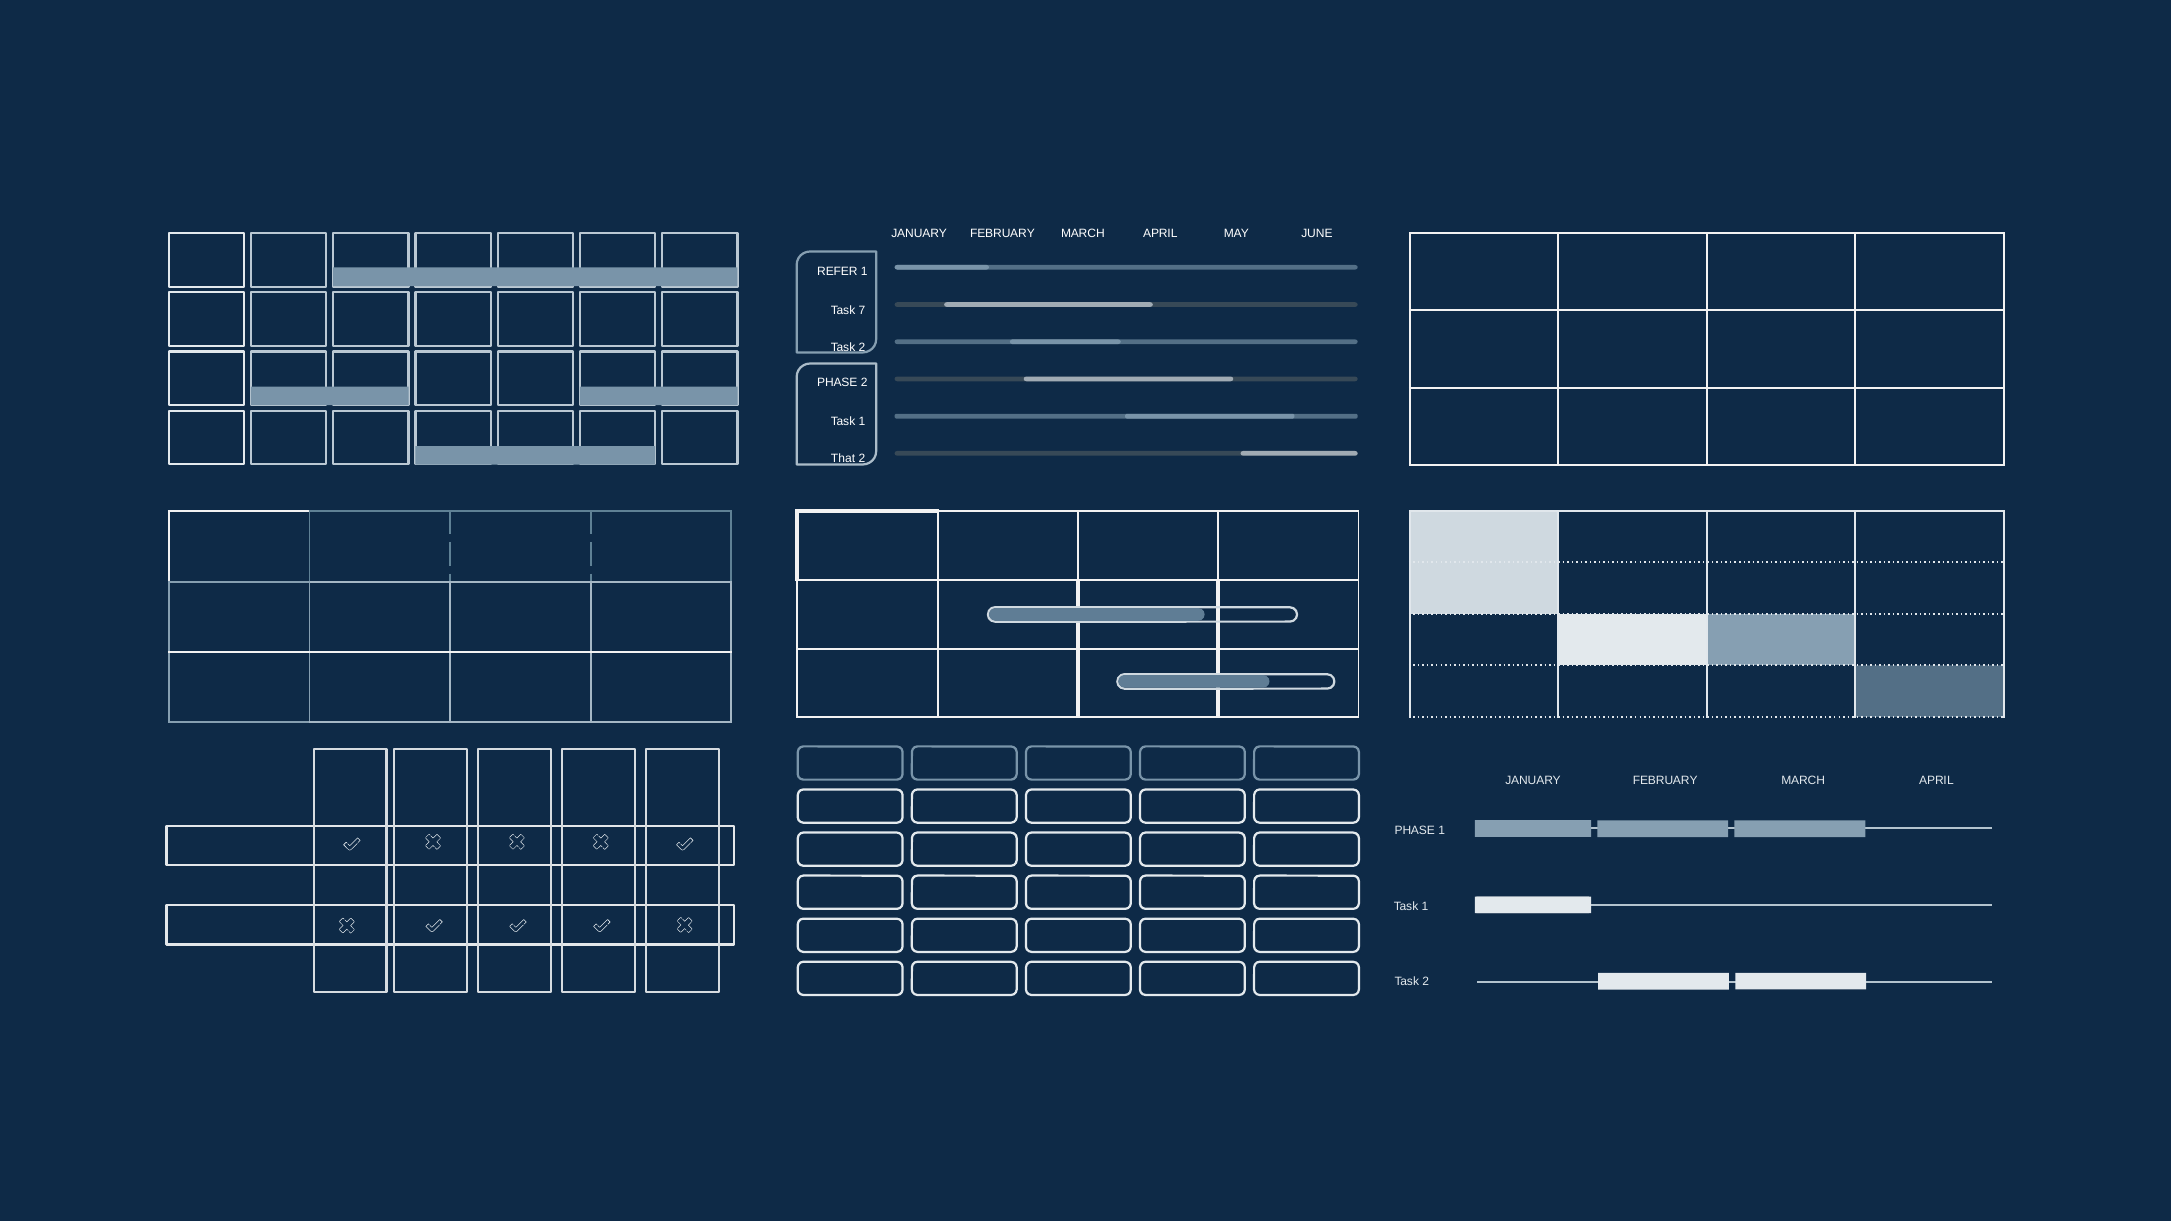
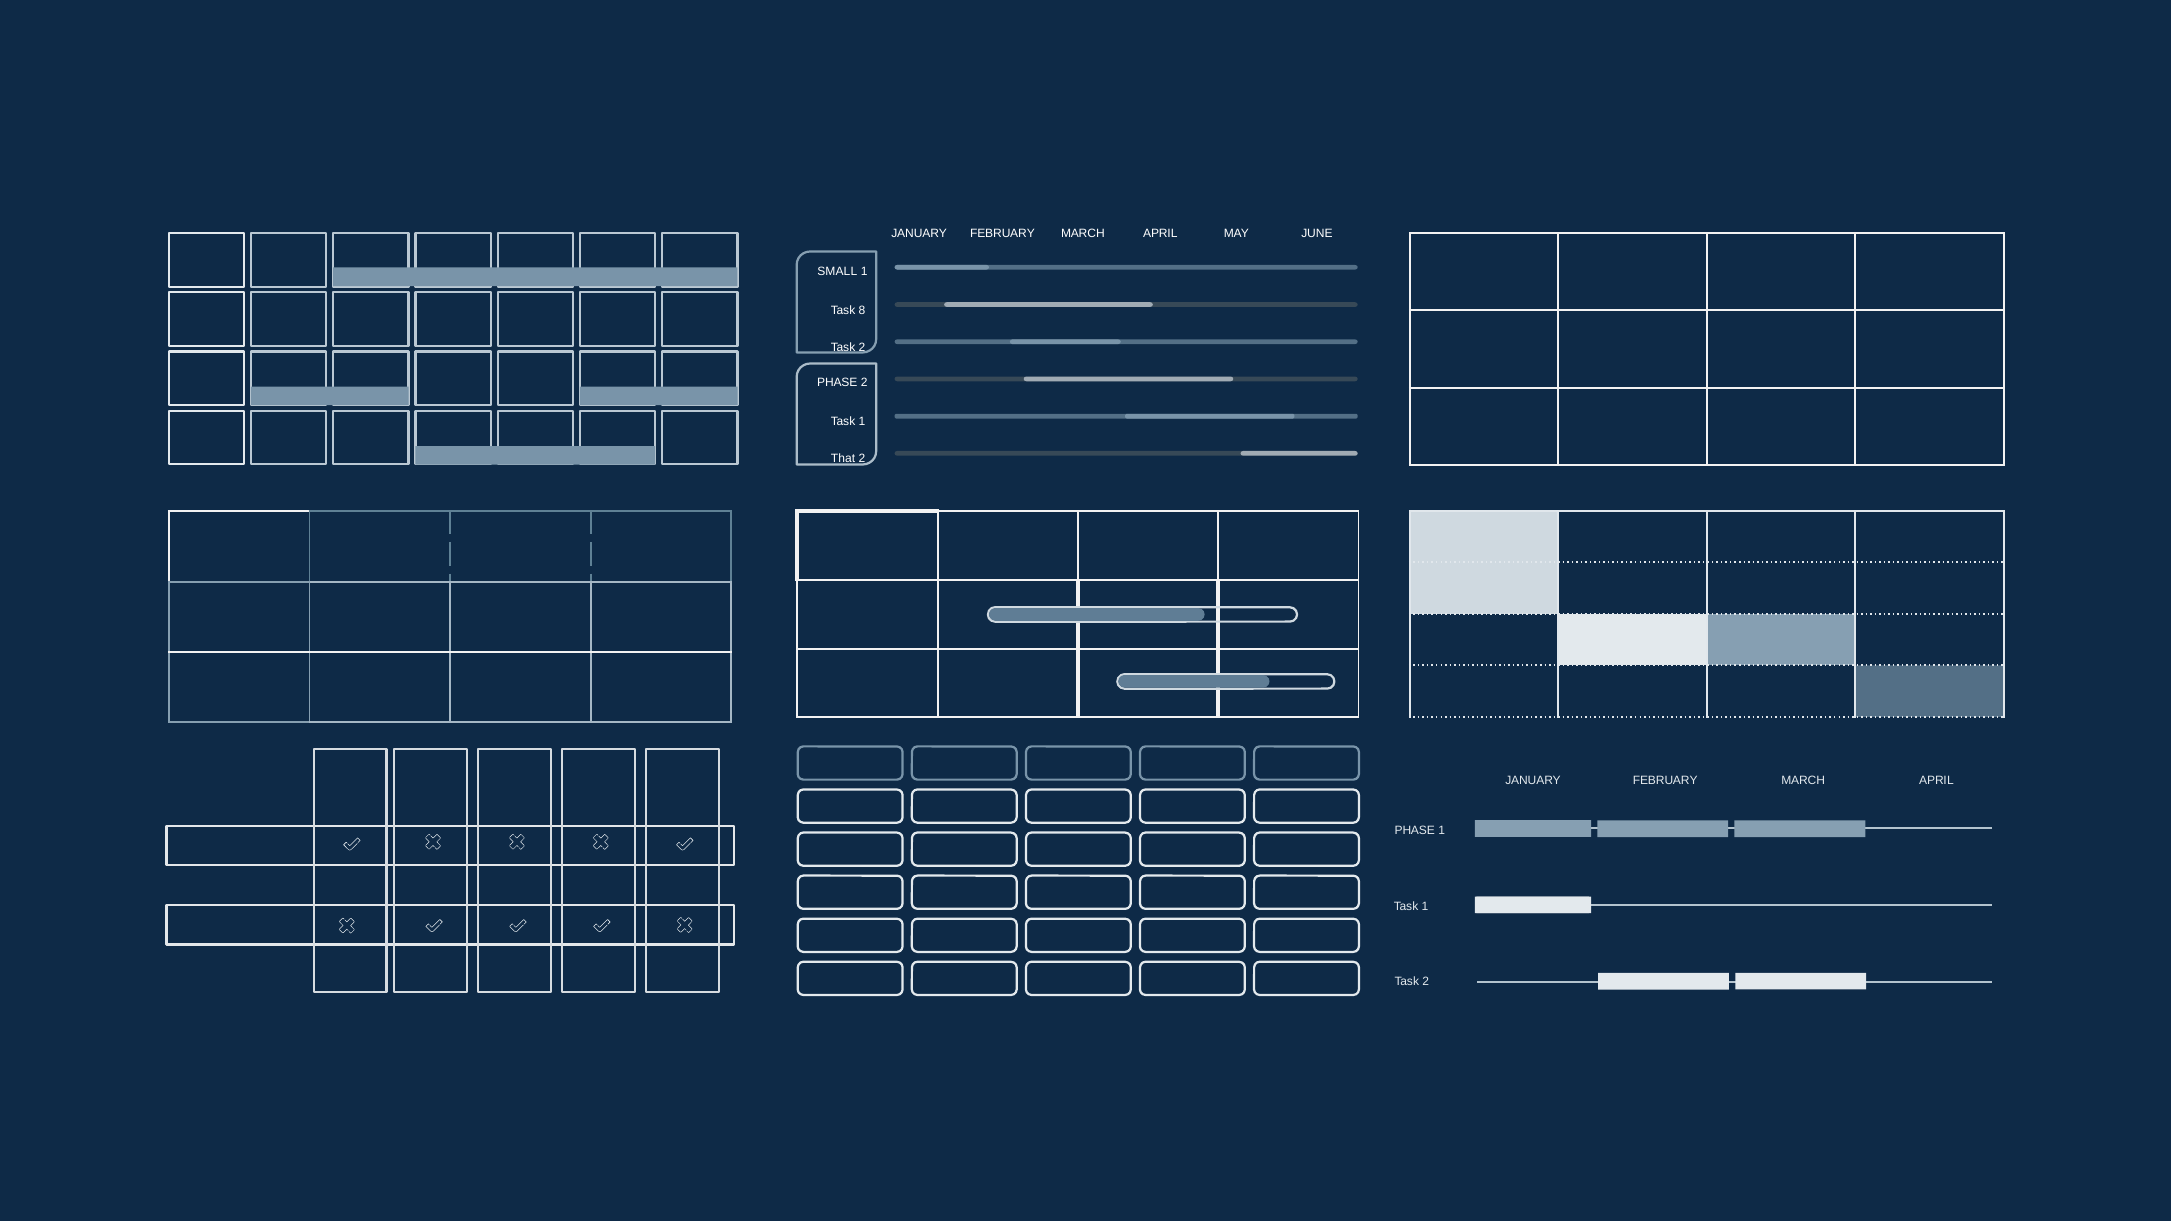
REFER: REFER -> SMALL
7: 7 -> 8
